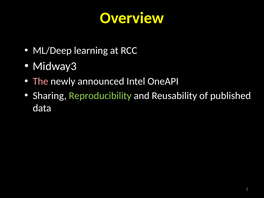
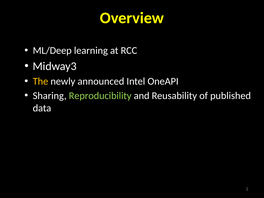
The colour: pink -> yellow
